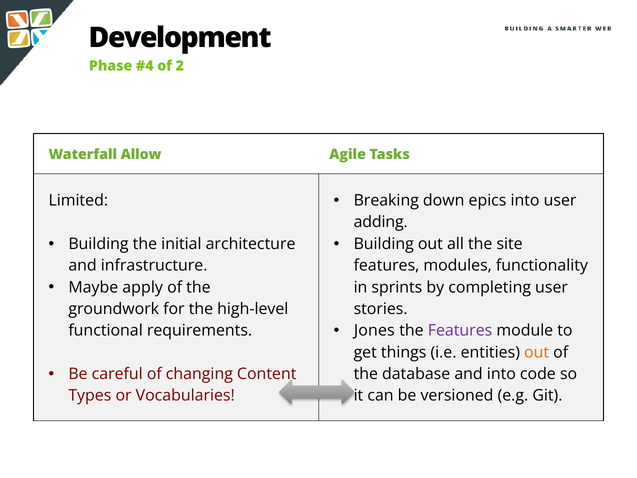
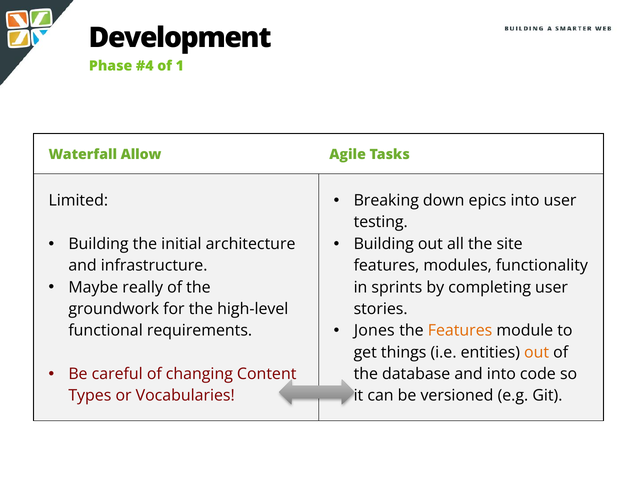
2: 2 -> 1
adding: adding -> testing
apply: apply -> really
Features at (460, 330) colour: purple -> orange
